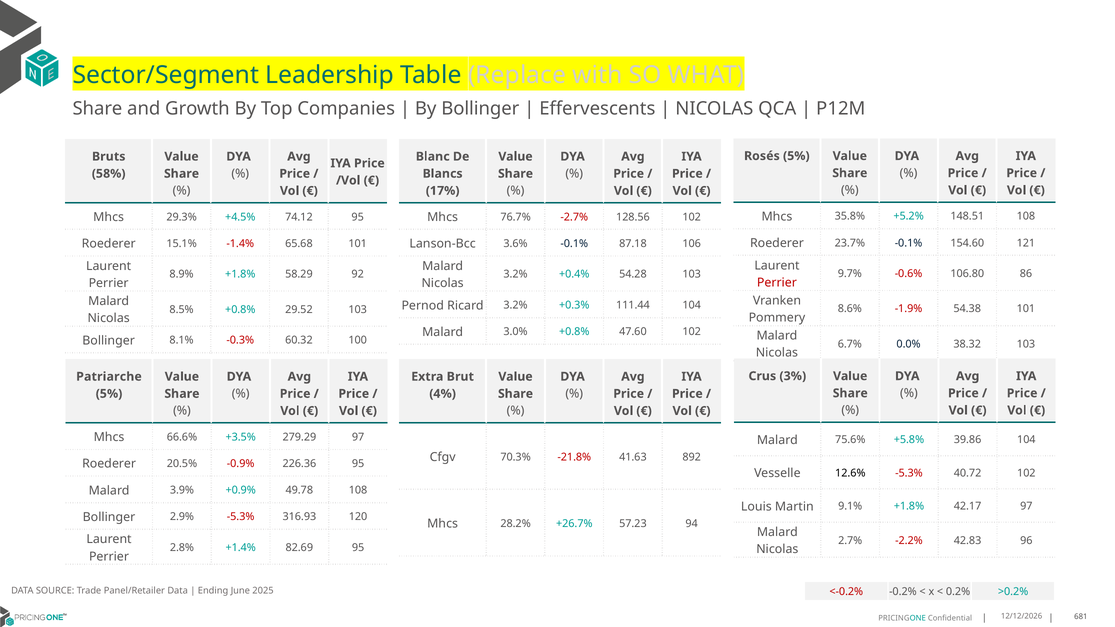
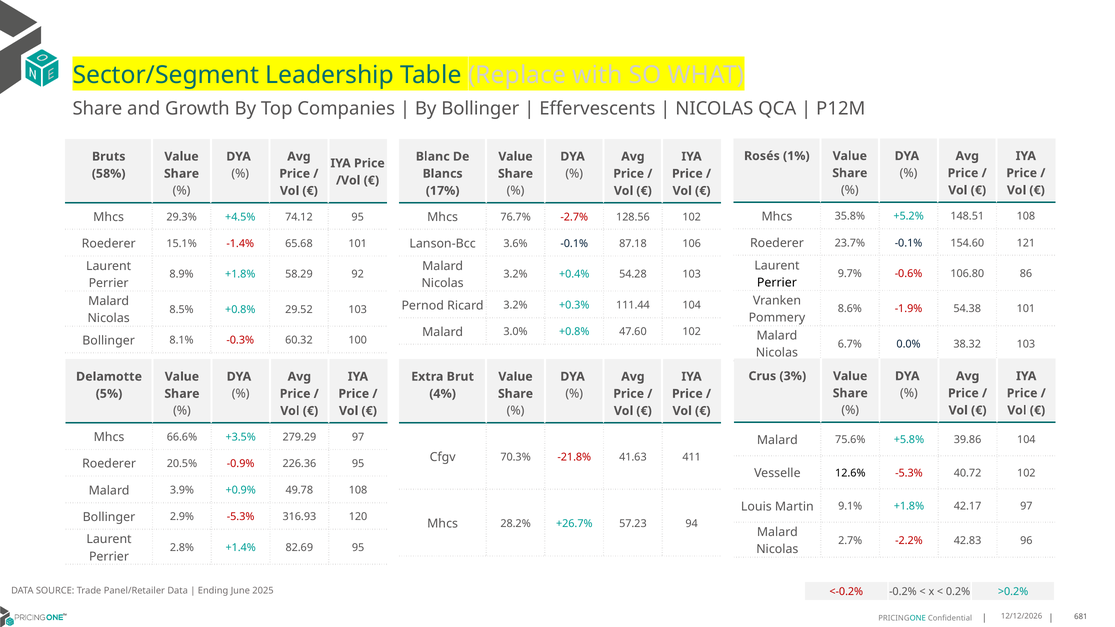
Rosés 5%: 5% -> 1%
Perrier at (777, 283) colour: red -> black
Patriarche: Patriarche -> Delamotte
892: 892 -> 411
